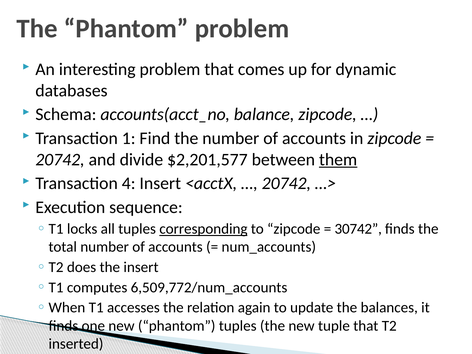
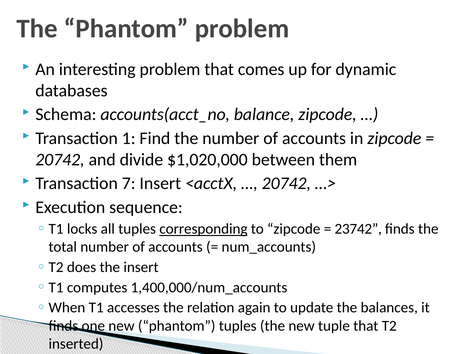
$2,201,577: $2,201,577 -> $1,020,000
them underline: present -> none
4: 4 -> 7
30742: 30742 -> 23742
6,509,772/num_accounts: 6,509,772/num_accounts -> 1,400,000/num_accounts
